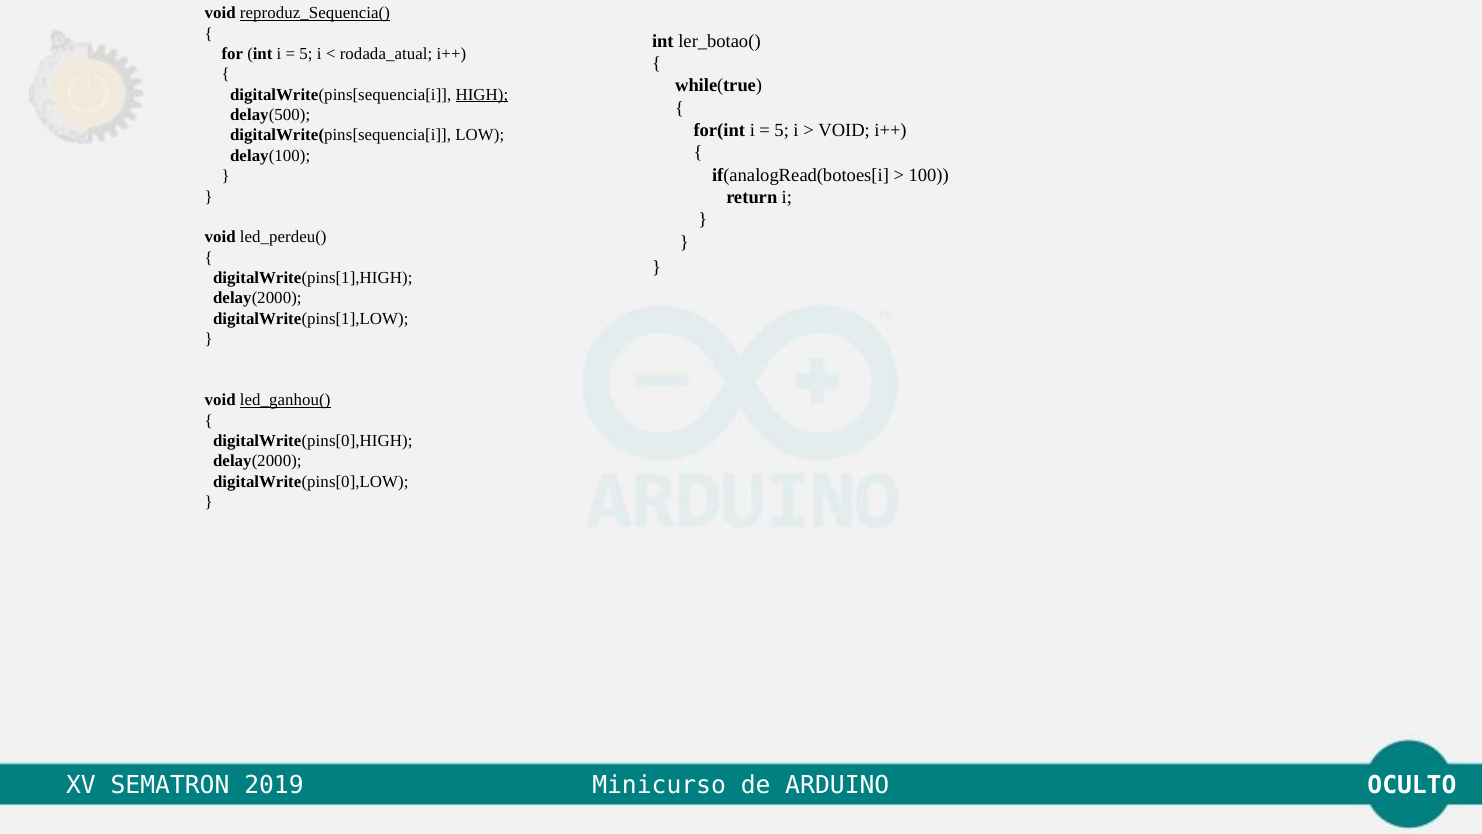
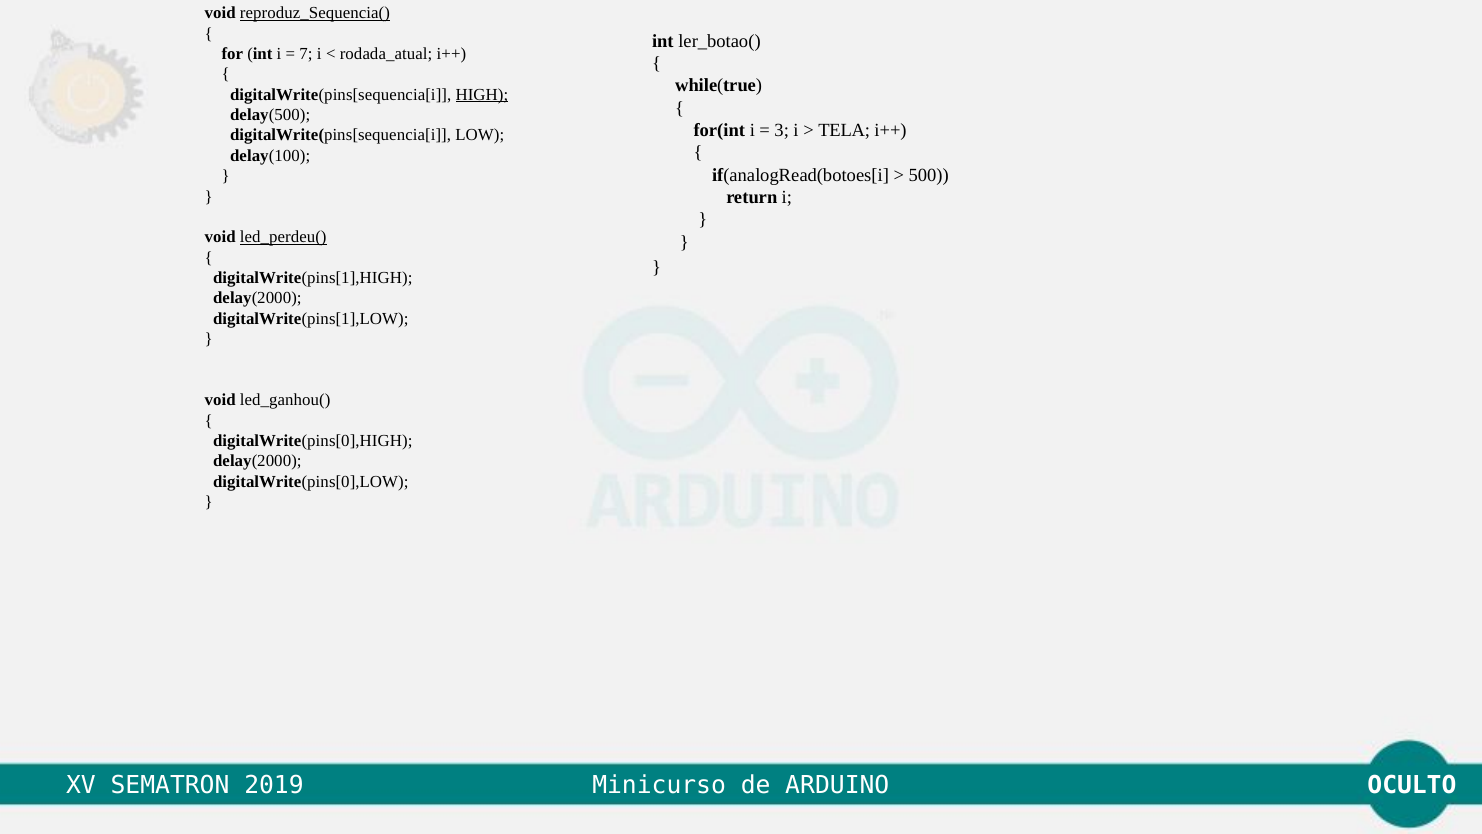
5 at (306, 54): 5 -> 7
5 at (782, 130): 5 -> 3
VOID at (844, 130): VOID -> TELA
100: 100 -> 500
led_perdeu( underline: none -> present
led_ganhou( underline: present -> none
